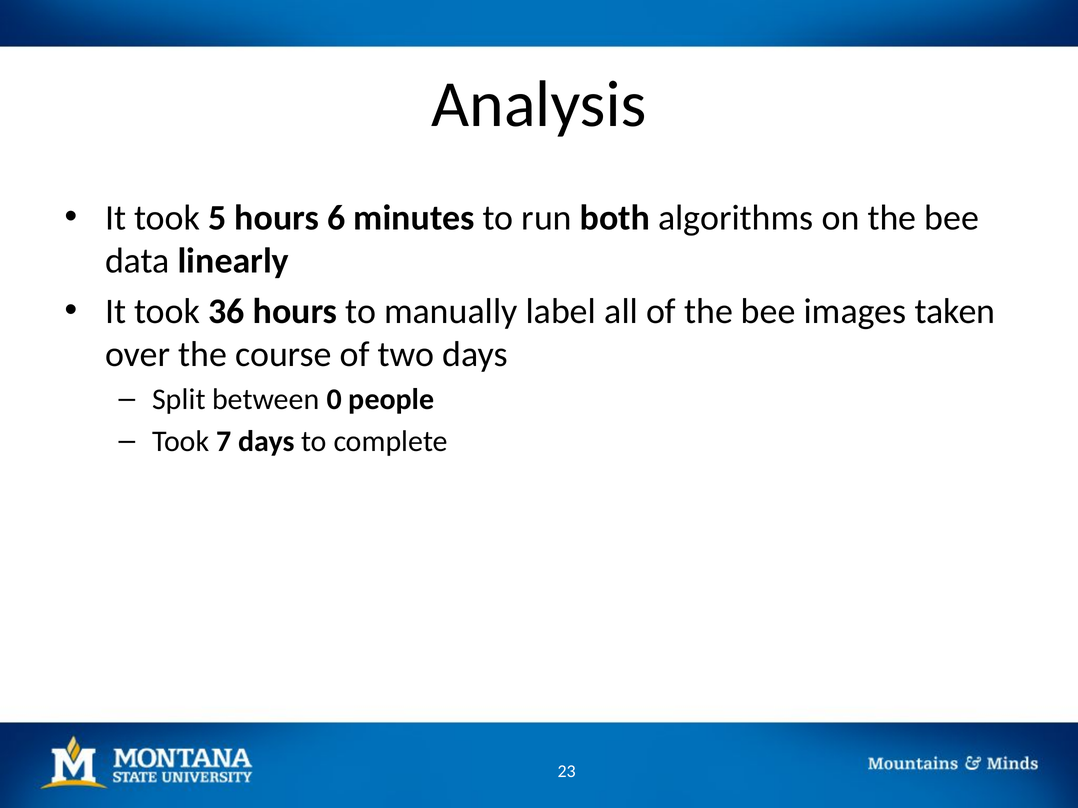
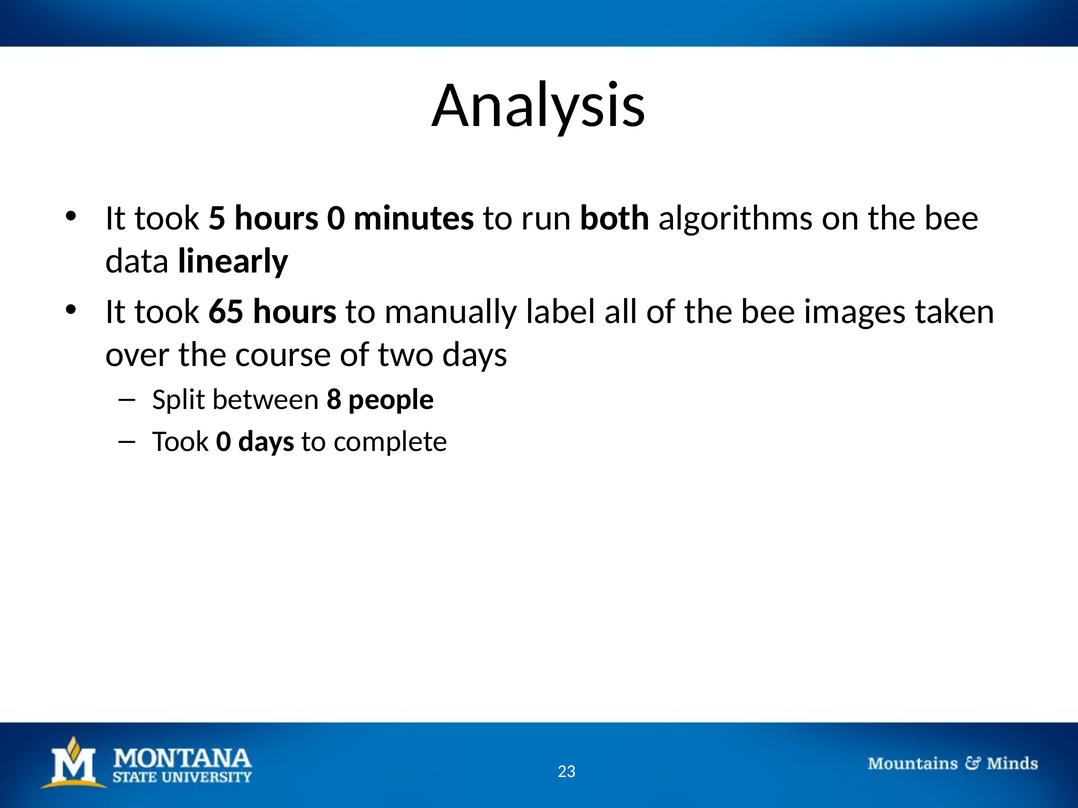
hours 6: 6 -> 0
36: 36 -> 65
0: 0 -> 8
Took 7: 7 -> 0
